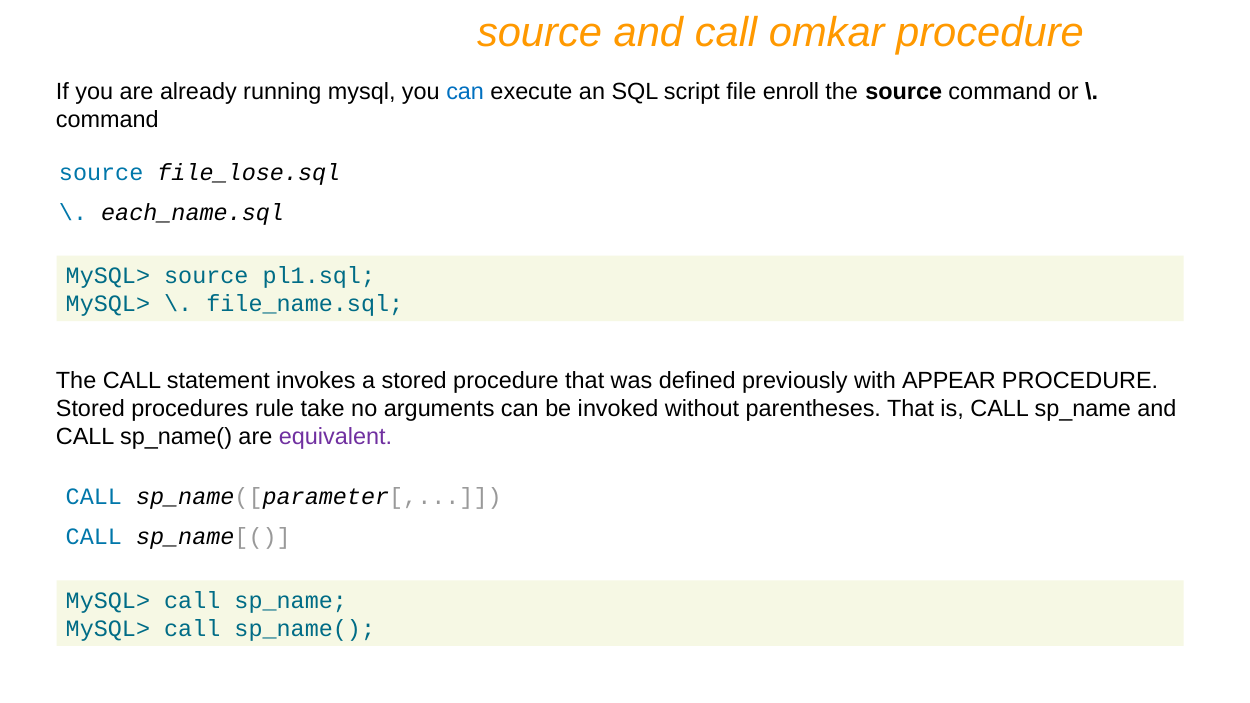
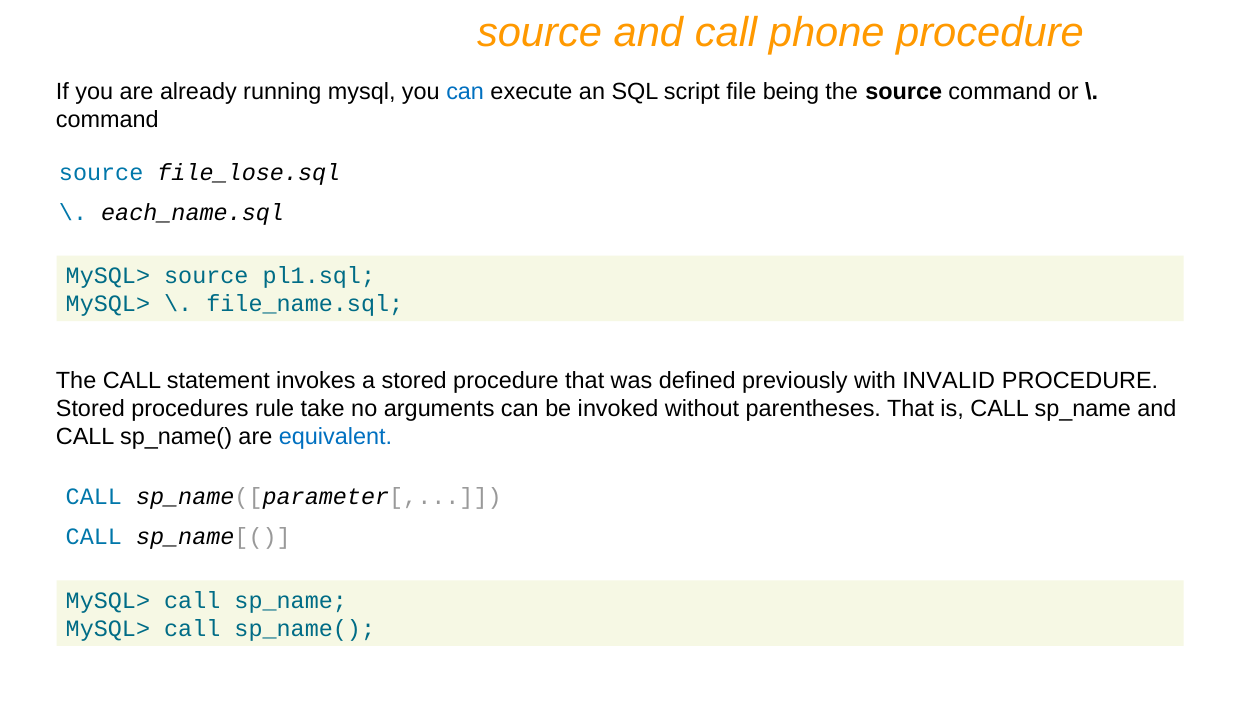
omkar: omkar -> phone
enroll: enroll -> being
APPEAR: APPEAR -> INVALID
equivalent colour: purple -> blue
